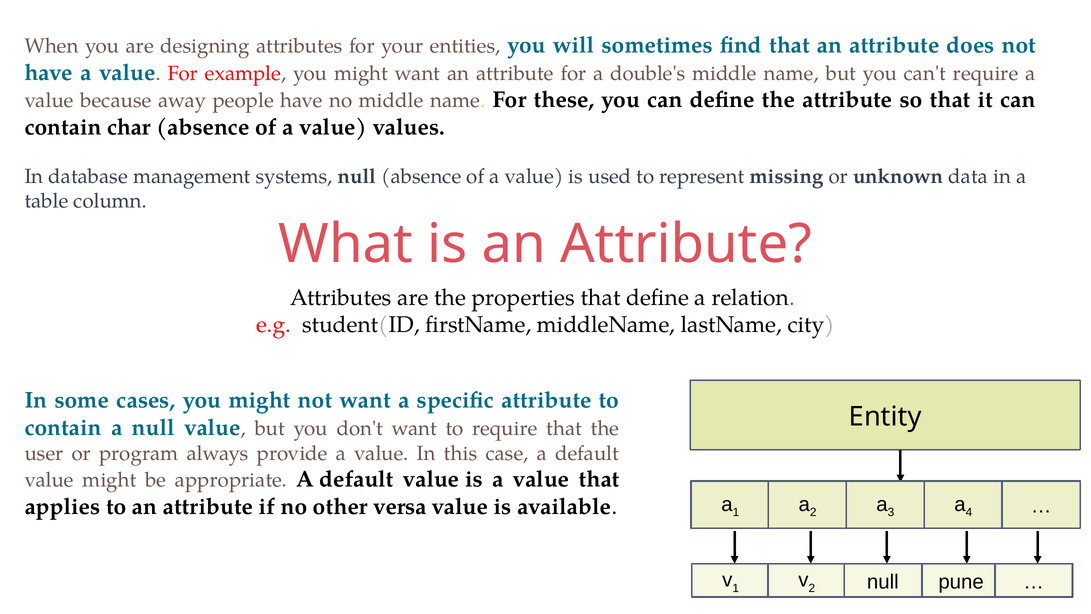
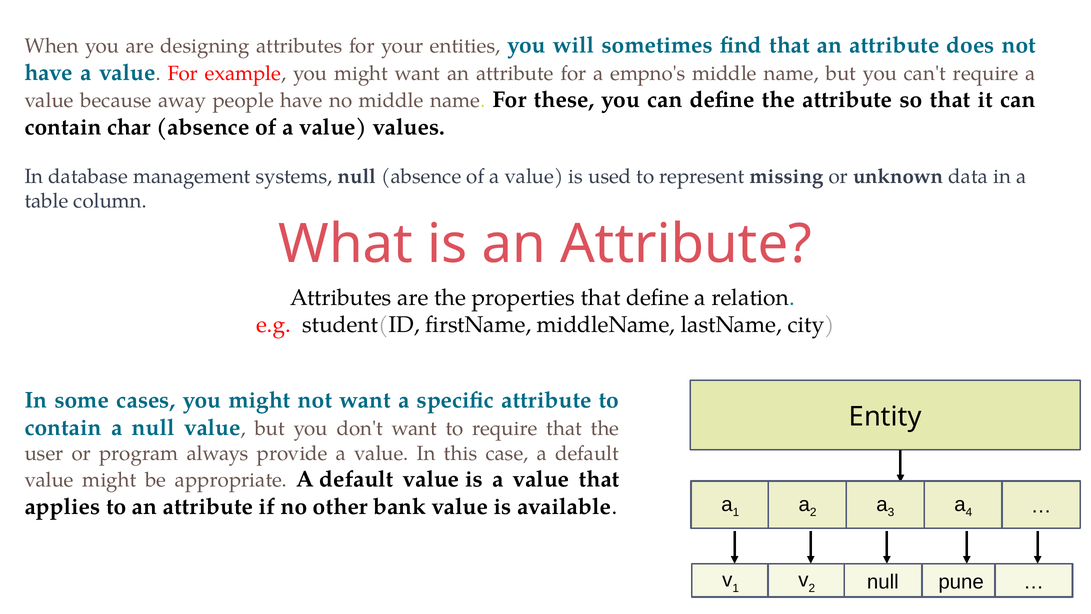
double's: double's -> empno's
versa: versa -> bank
